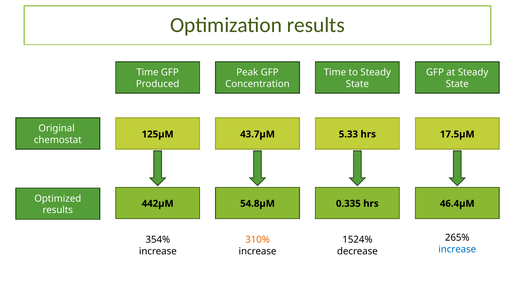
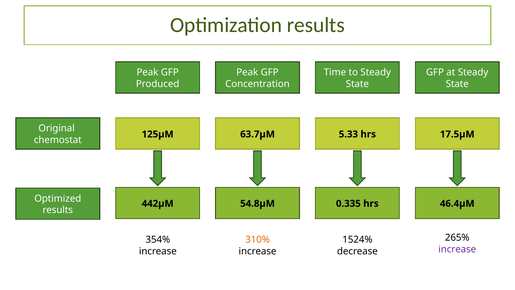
Time at (147, 72): Time -> Peak
43.7µM: 43.7µM -> 63.7µM
increase at (457, 249) colour: blue -> purple
